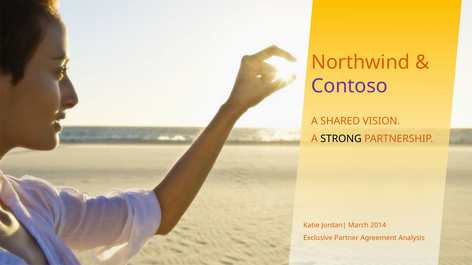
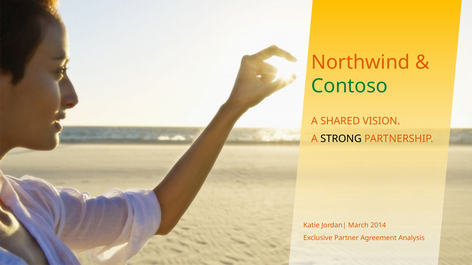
Contoso colour: purple -> green
